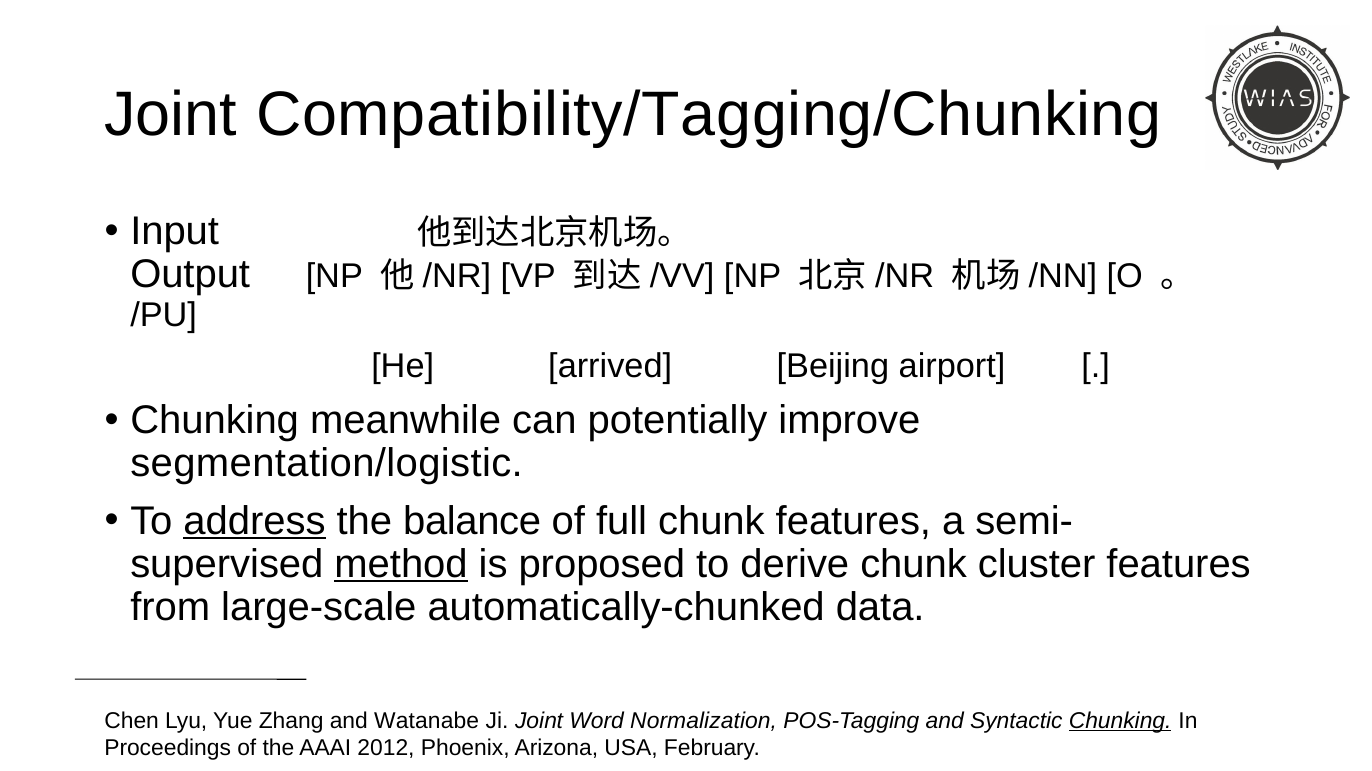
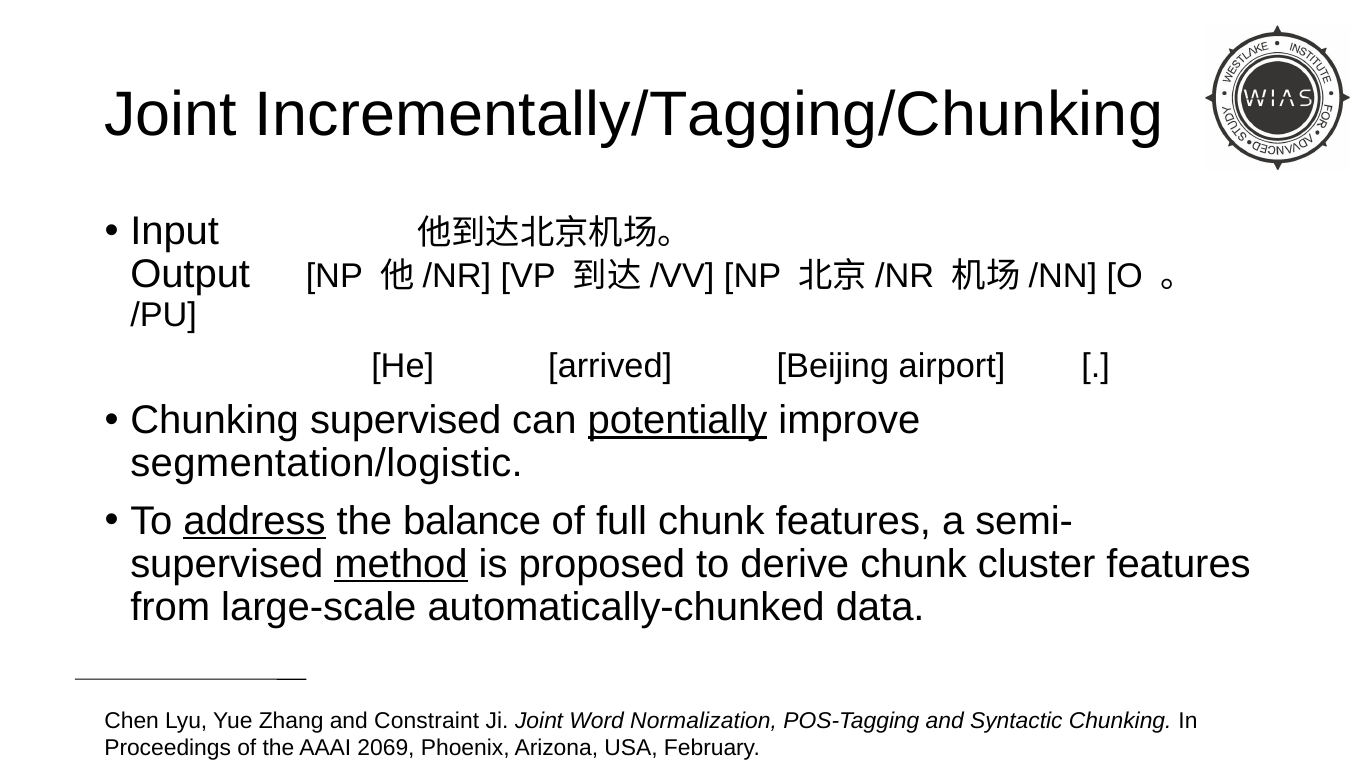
Compatibility/Tagging/Chunking: Compatibility/Tagging/Chunking -> Incrementally/Tagging/Chunking
Chunking meanwhile: meanwhile -> supervised
potentially underline: none -> present
Watanabe: Watanabe -> Constraint
Chunking at (1120, 721) underline: present -> none
2012: 2012 -> 2069
